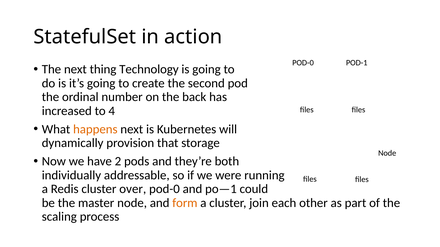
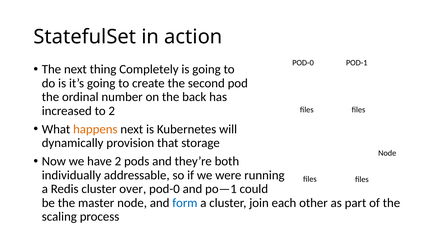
Technology: Technology -> Completely
to 4: 4 -> 2
form colour: orange -> blue
